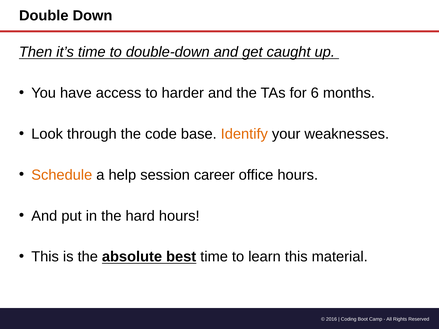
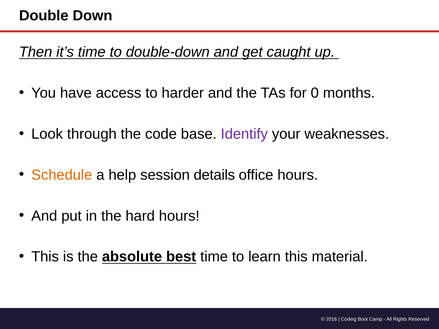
6: 6 -> 0
Identify colour: orange -> purple
career: career -> details
